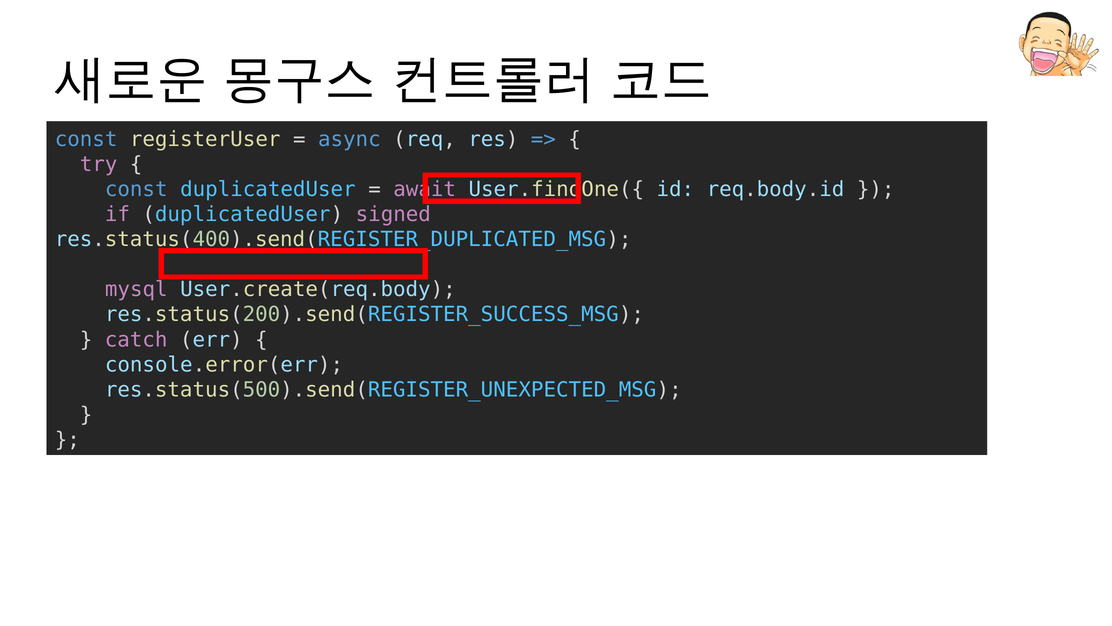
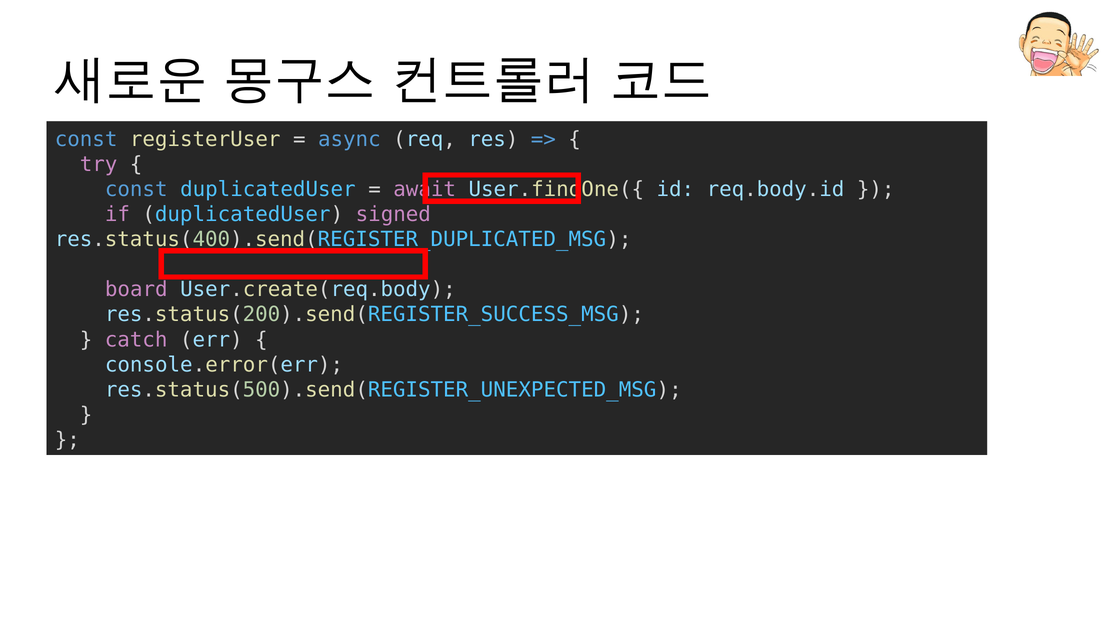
mysql: mysql -> board
